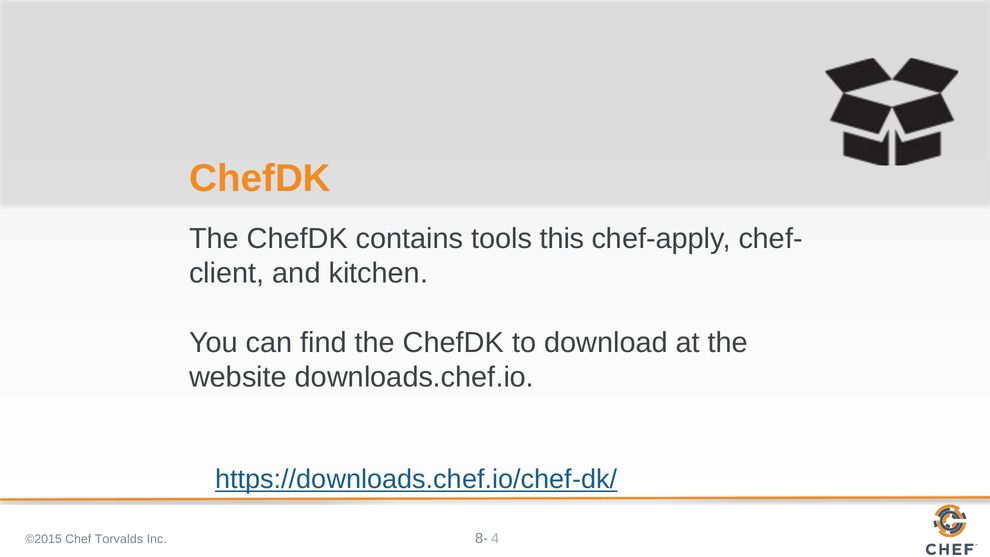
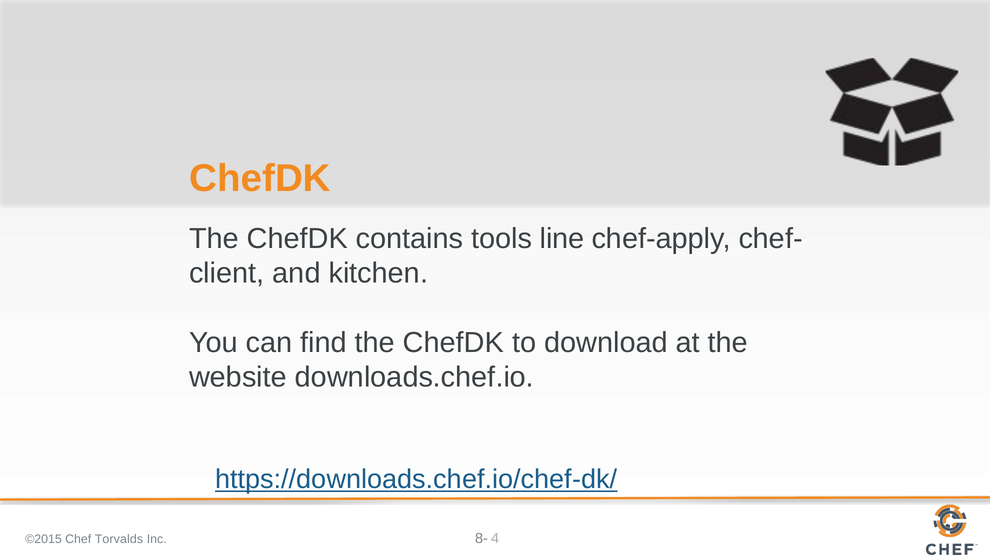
this: this -> line
